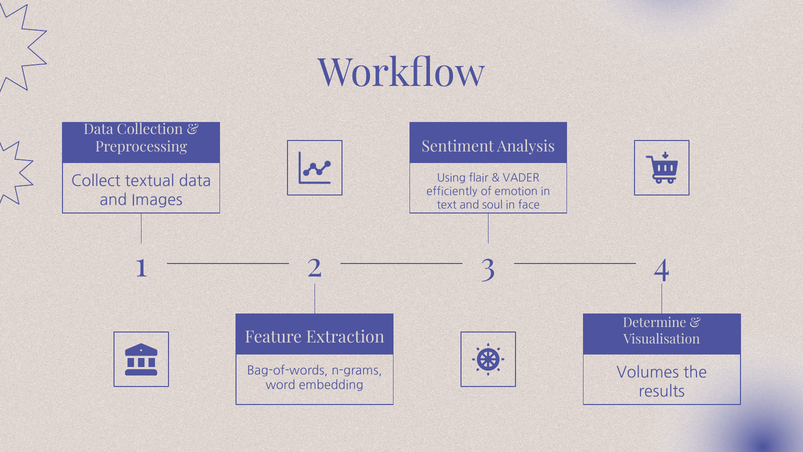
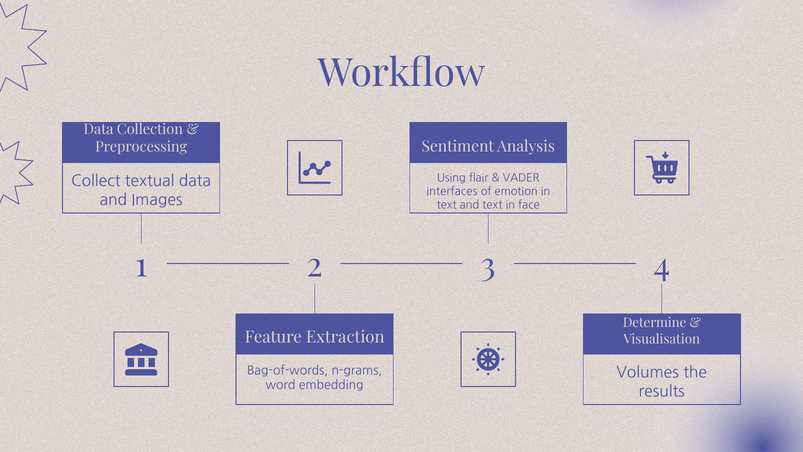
efficiently: efficiently -> interfaces
and soul: soul -> text
